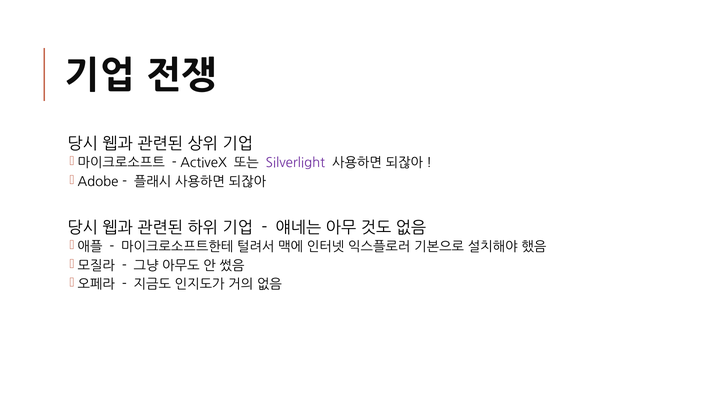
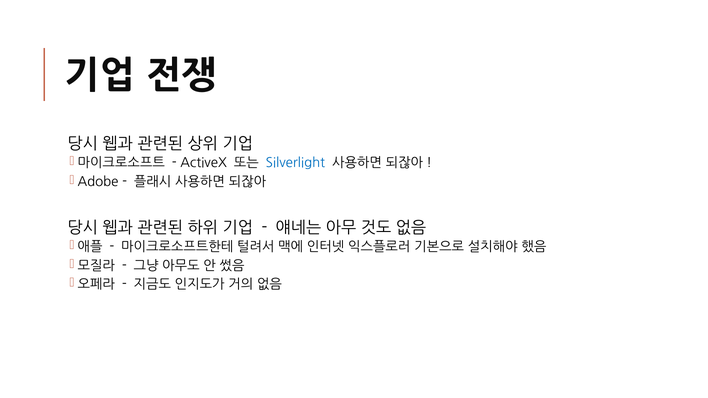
Silverlight colour: purple -> blue
